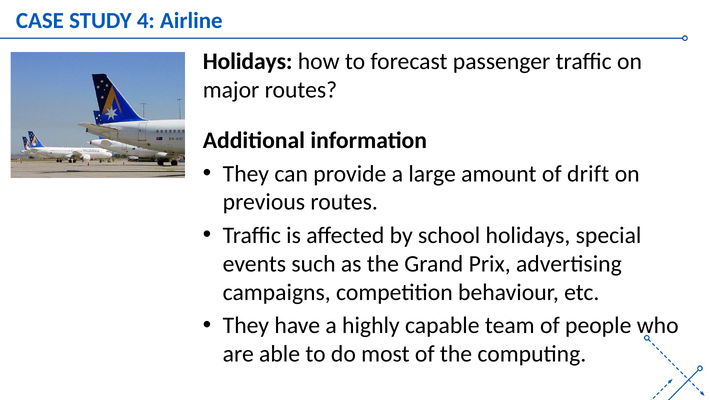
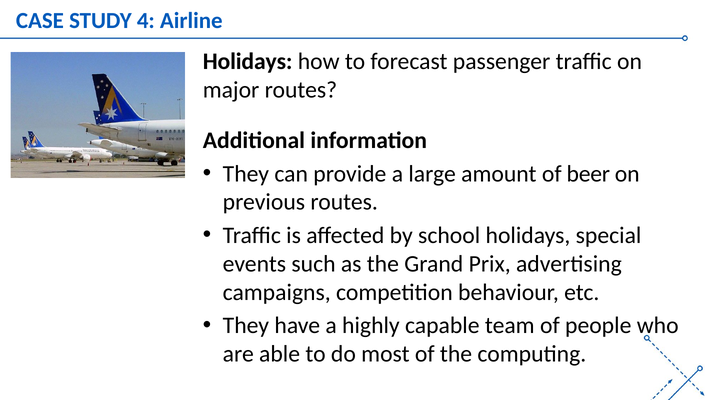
drift: drift -> beer
